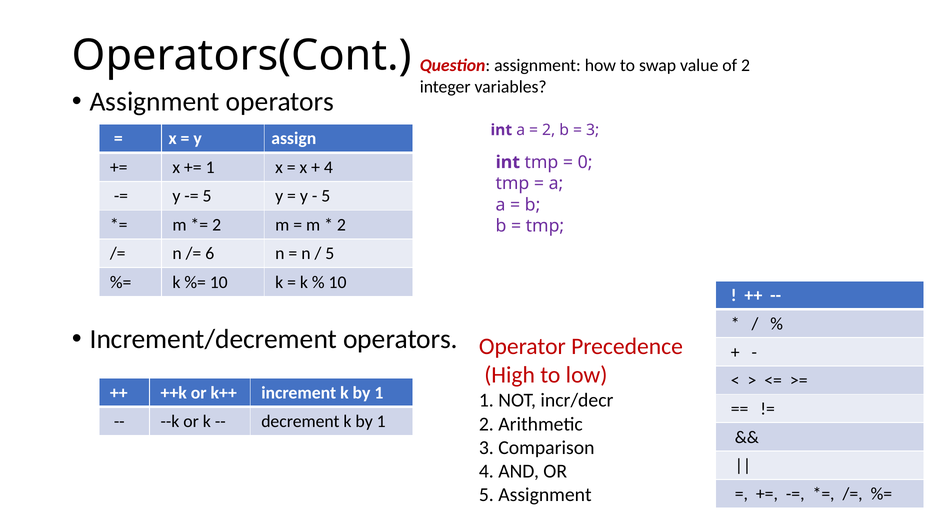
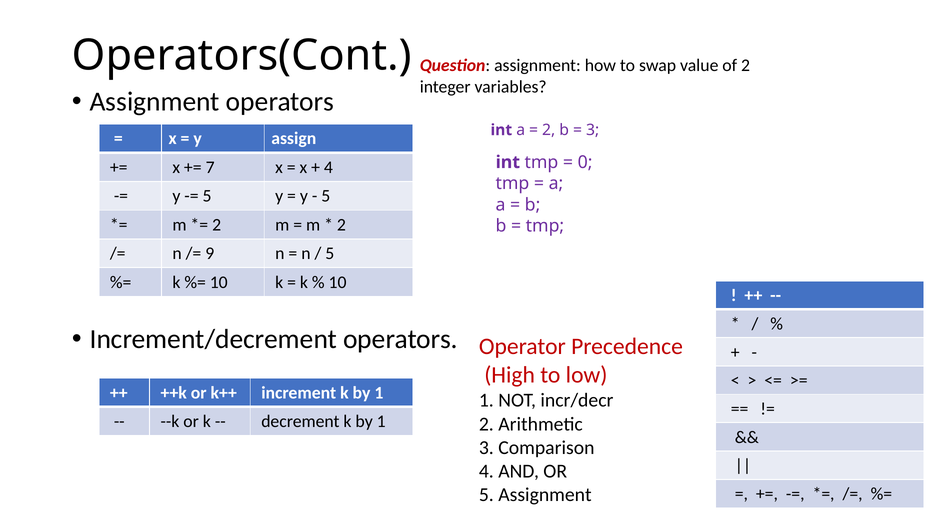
1 at (210, 167): 1 -> 7
6: 6 -> 9
